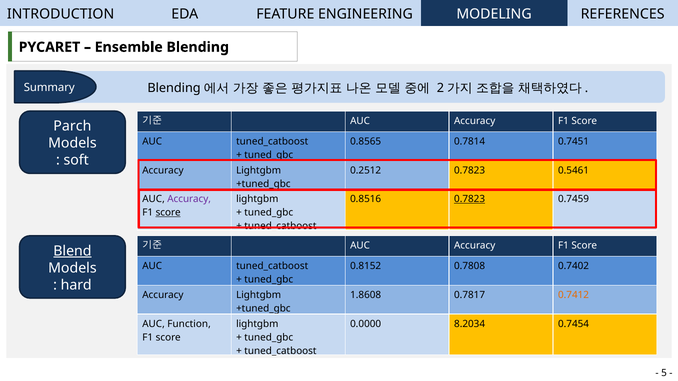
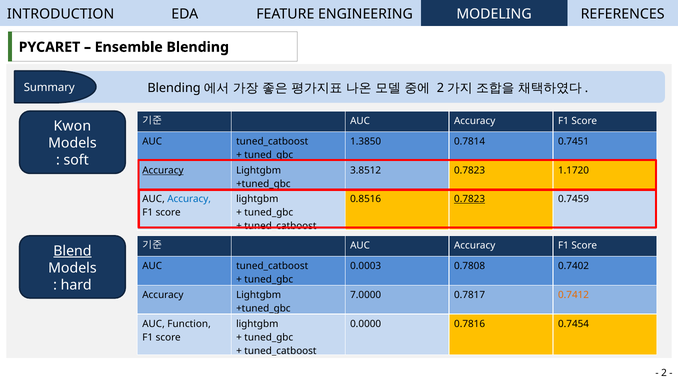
Parch: Parch -> Kwon
0.8565: 0.8565 -> 1.3850
Accuracy at (163, 171) underline: none -> present
0.2512: 0.2512 -> 3.8512
0.5461: 0.5461 -> 1.1720
Accuracy at (189, 199) colour: purple -> blue
score at (168, 213) underline: present -> none
0.8152: 0.8152 -> 0.0003
1.8608: 1.8608 -> 7.0000
8.2034: 8.2034 -> 0.7816
5: 5 -> 2
